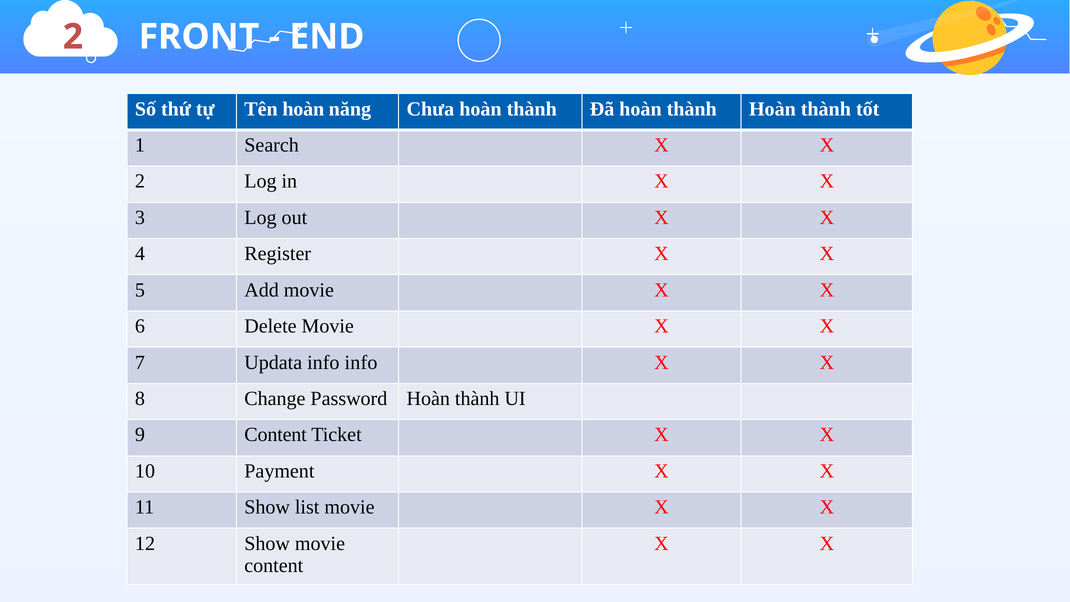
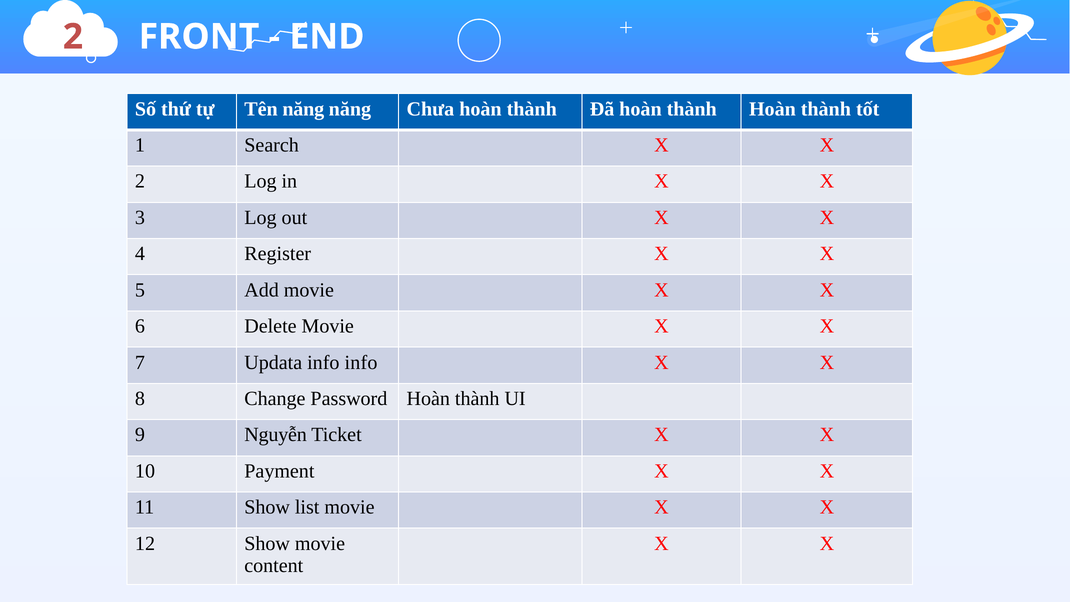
Tên hoàn: hoàn -> năng
9 Content: Content -> Nguyễn
